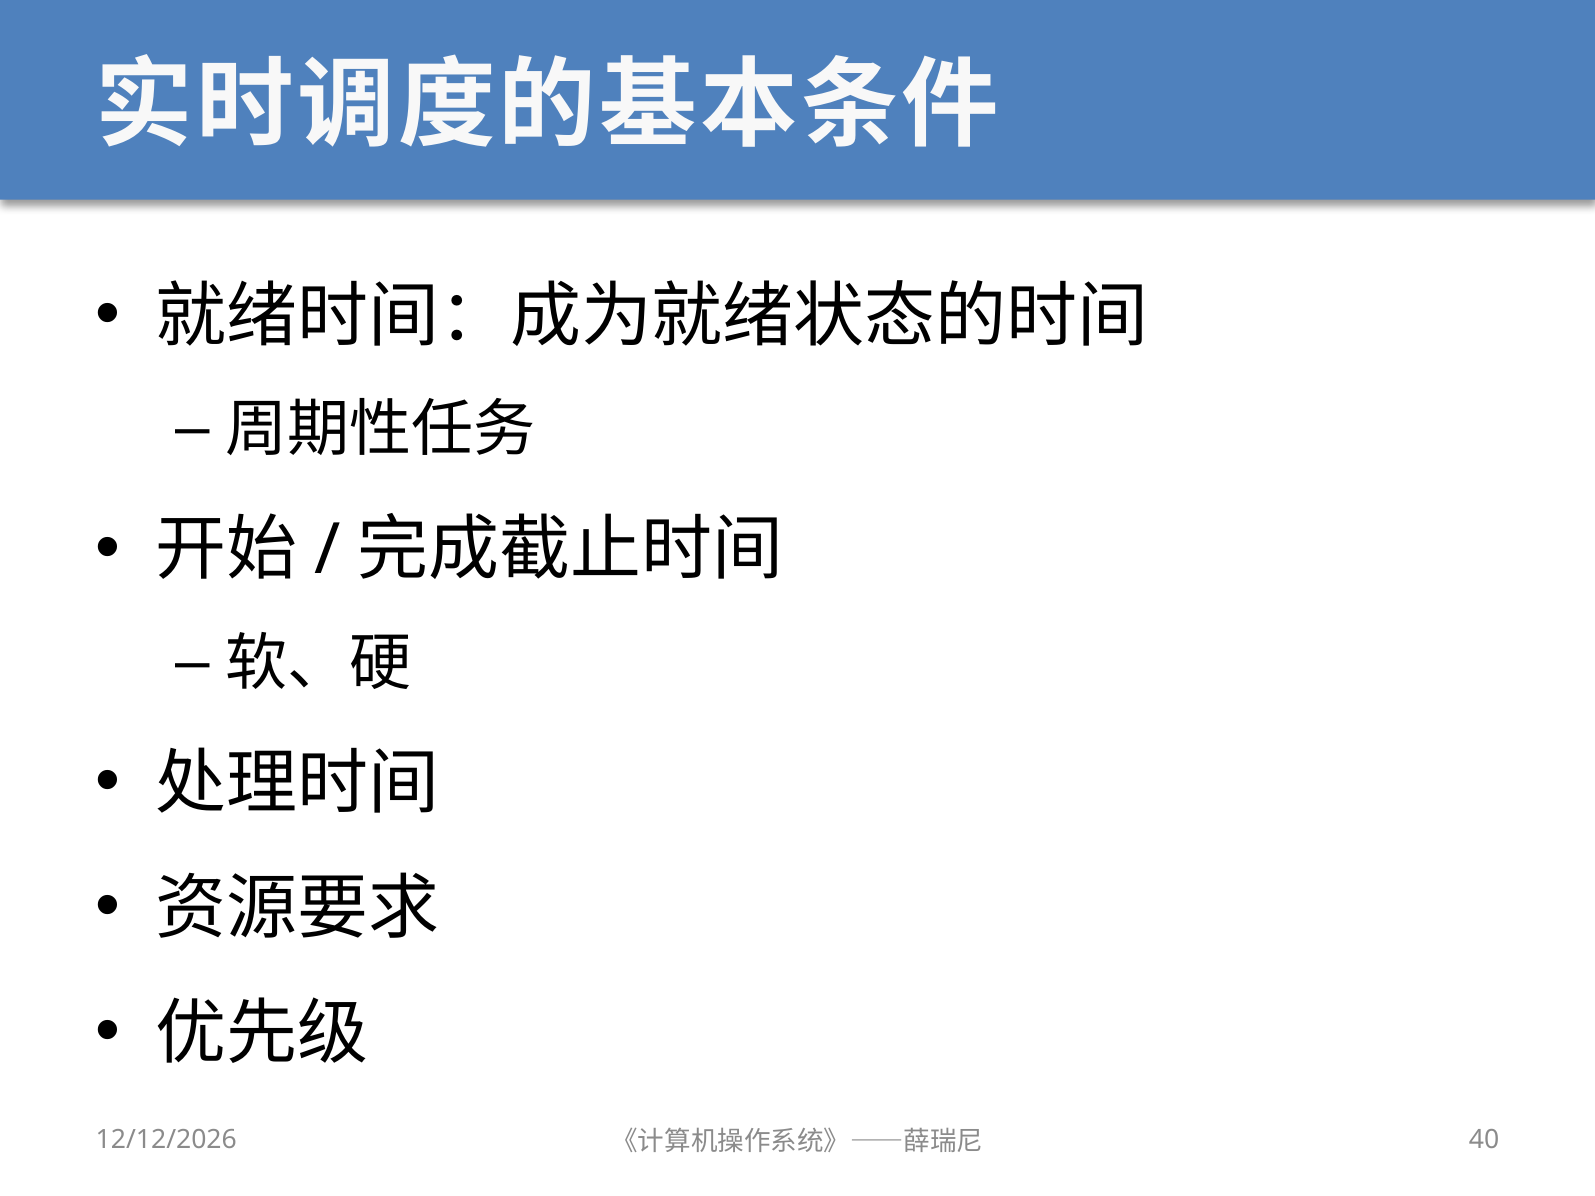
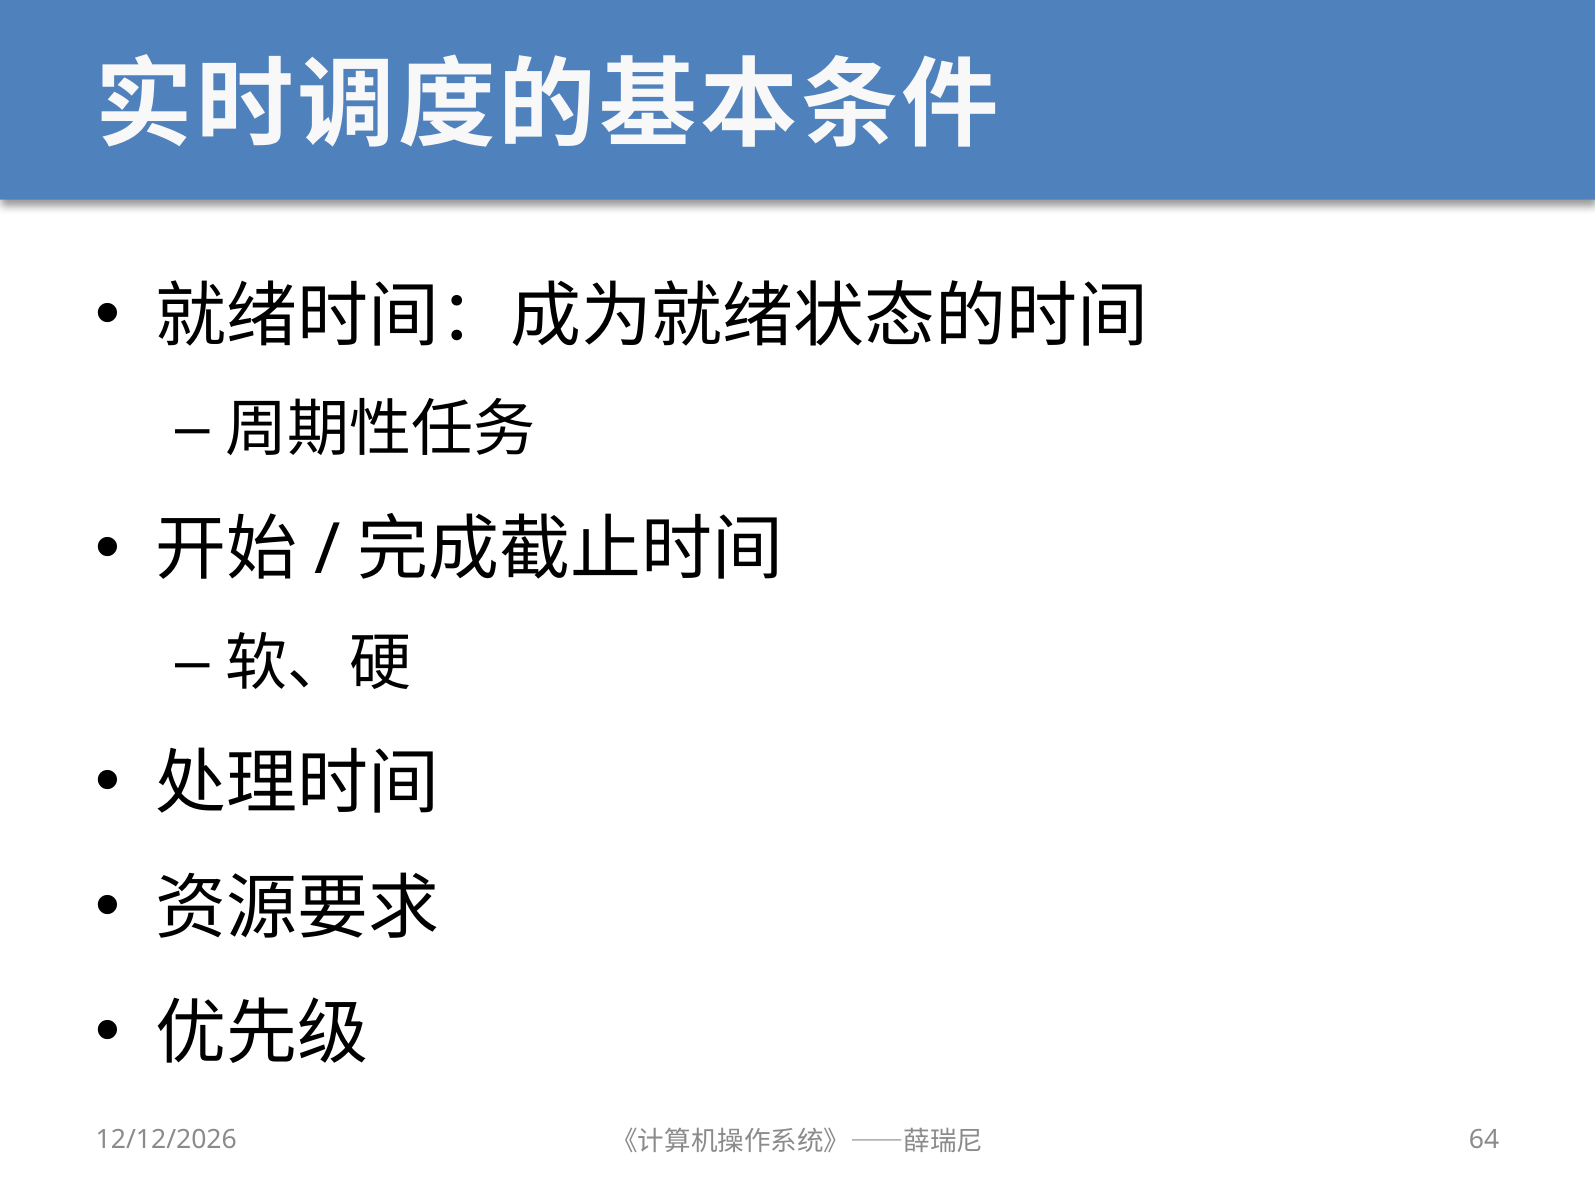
40: 40 -> 64
